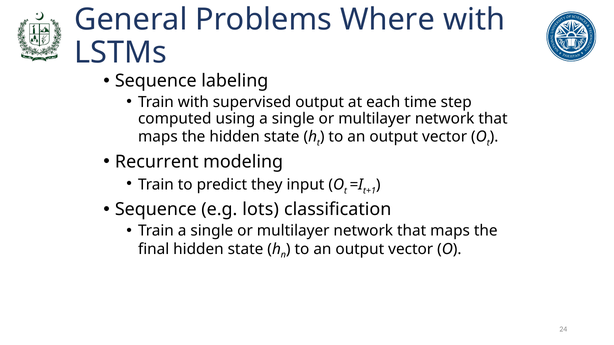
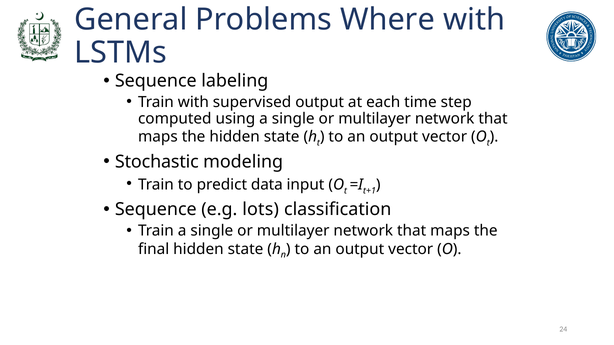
Recurrent: Recurrent -> Stochastic
they: they -> data
